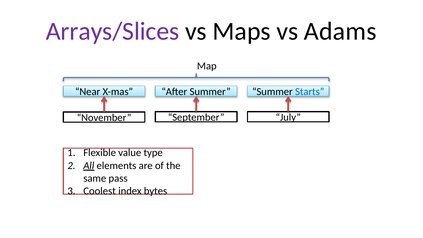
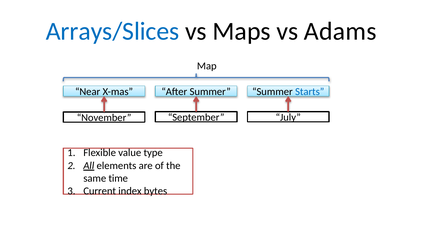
Arrays/Slices colour: purple -> blue
pass: pass -> time
Coolest: Coolest -> Current
